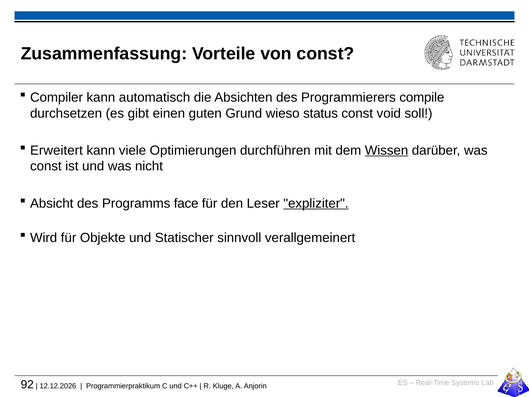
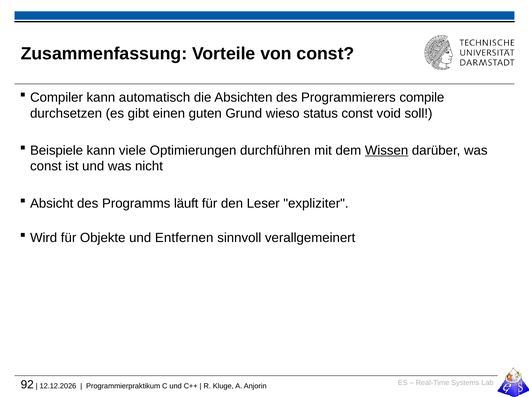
Erweitert: Erweitert -> Beispiele
face: face -> läuft
expliziter underline: present -> none
Statischer: Statischer -> Entfernen
